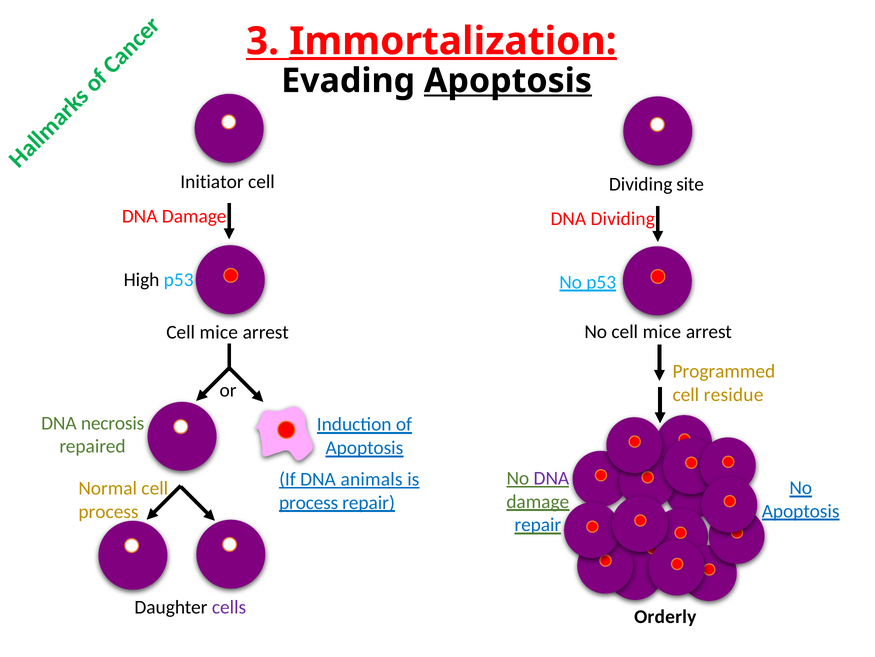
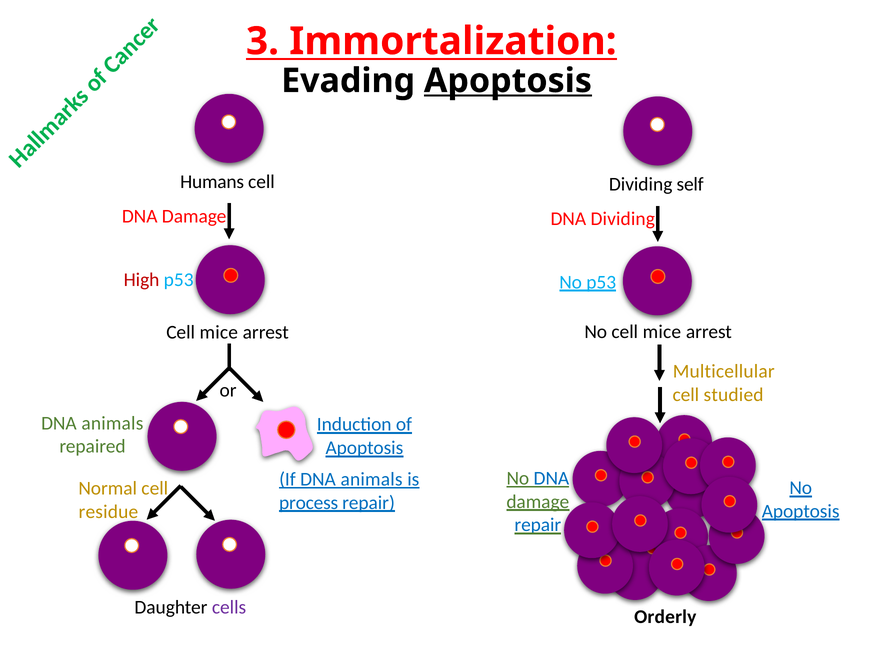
Immortalization underline: present -> none
Initiator: Initiator -> Humans
site: site -> self
High colour: black -> red
Programmed: Programmed -> Multicellular
residue: residue -> studied
necrosis at (113, 423): necrosis -> animals
DNA at (551, 478) colour: purple -> blue
process at (109, 511): process -> residue
